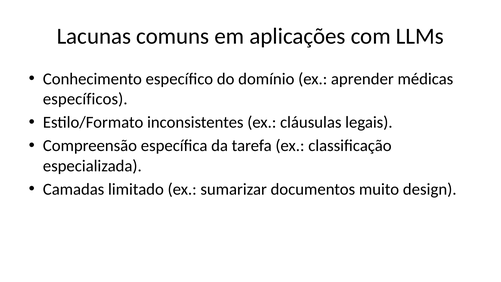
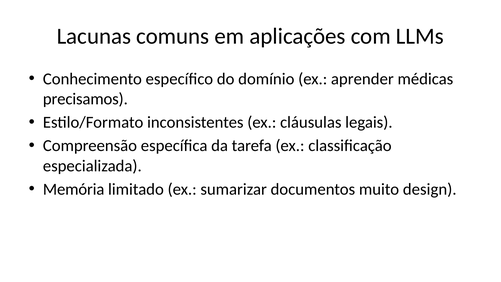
específicos: específicos -> precisamos
Camadas: Camadas -> Memória
